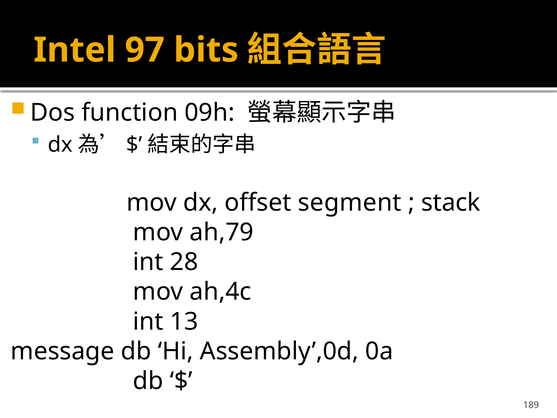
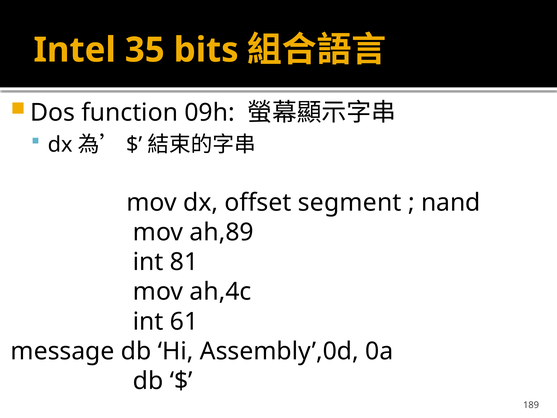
97: 97 -> 35
stack: stack -> nand
ah,79: ah,79 -> ah,89
28: 28 -> 81
13: 13 -> 61
